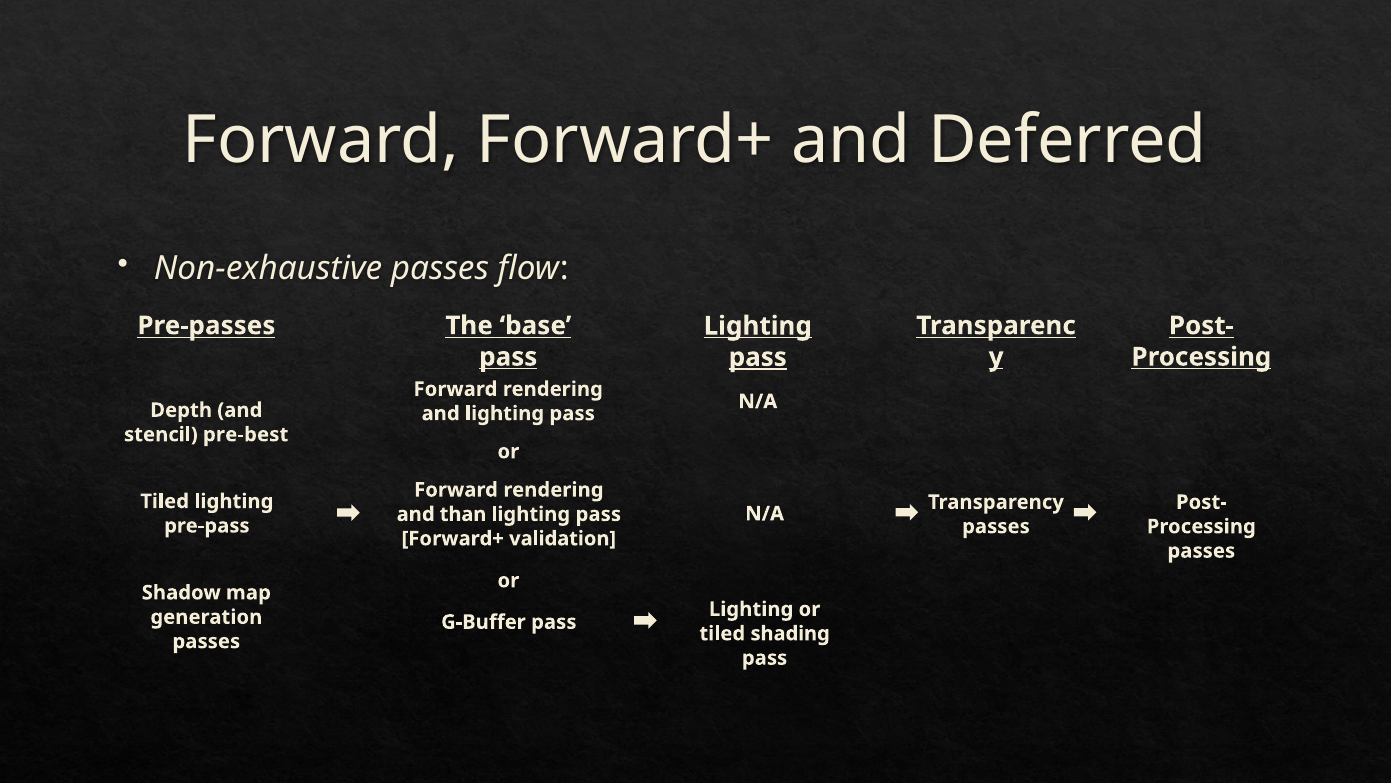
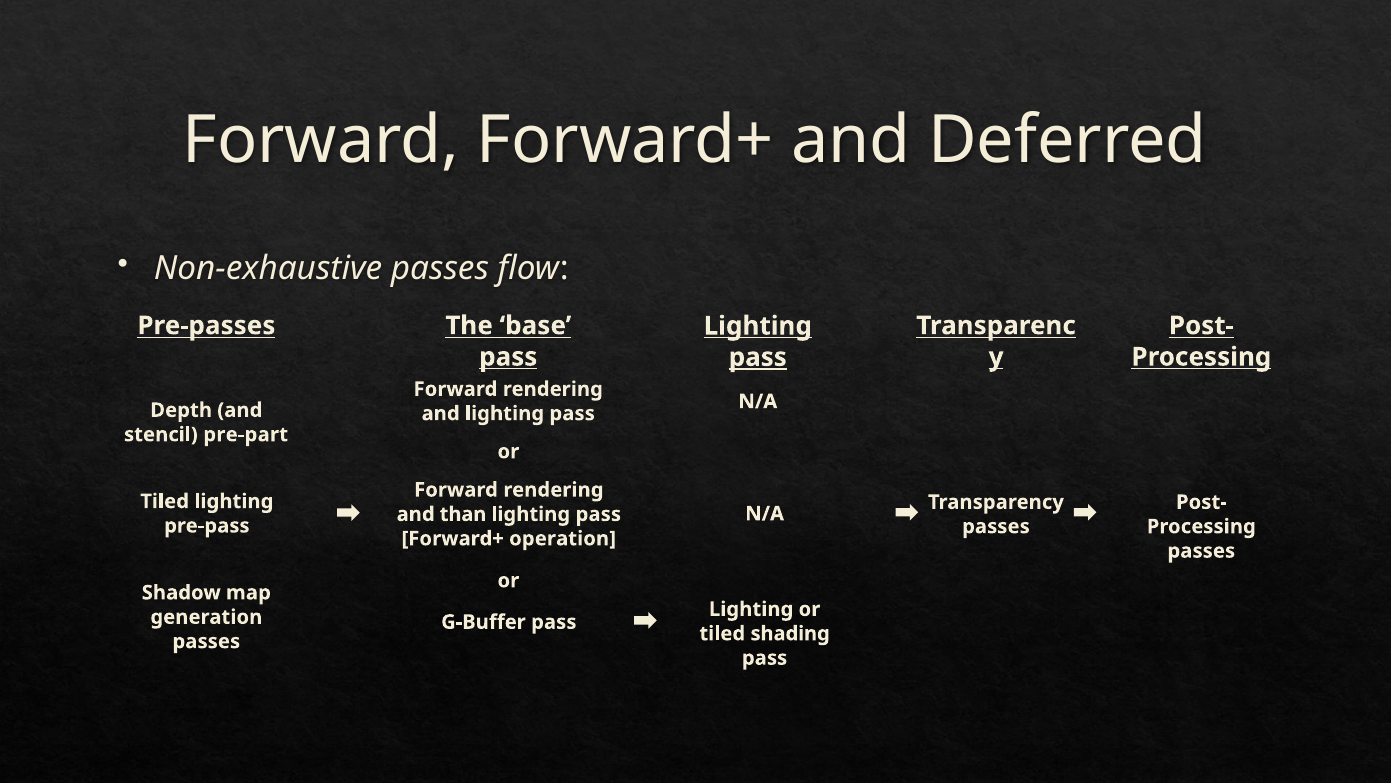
pre-best: pre-best -> pre-part
validation: validation -> operation
